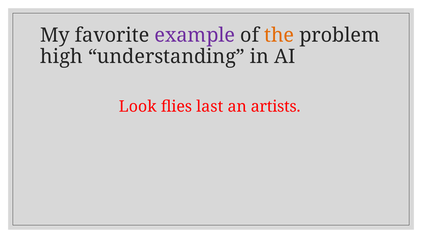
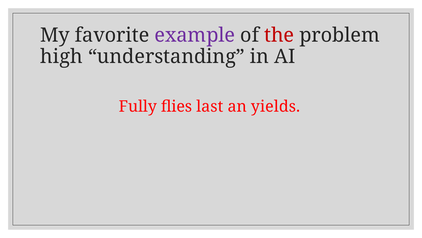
the colour: orange -> red
Look: Look -> Fully
artists: artists -> yields
